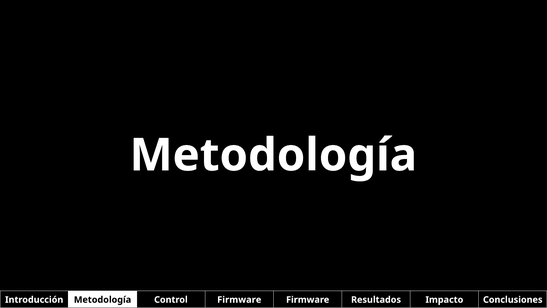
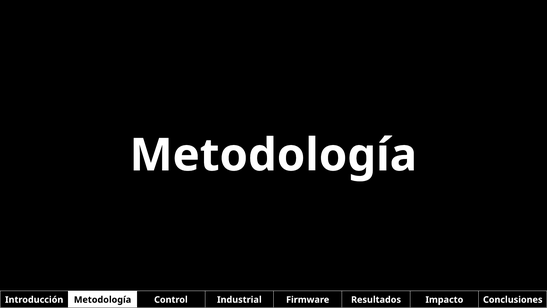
Control Firmware: Firmware -> Industrial
